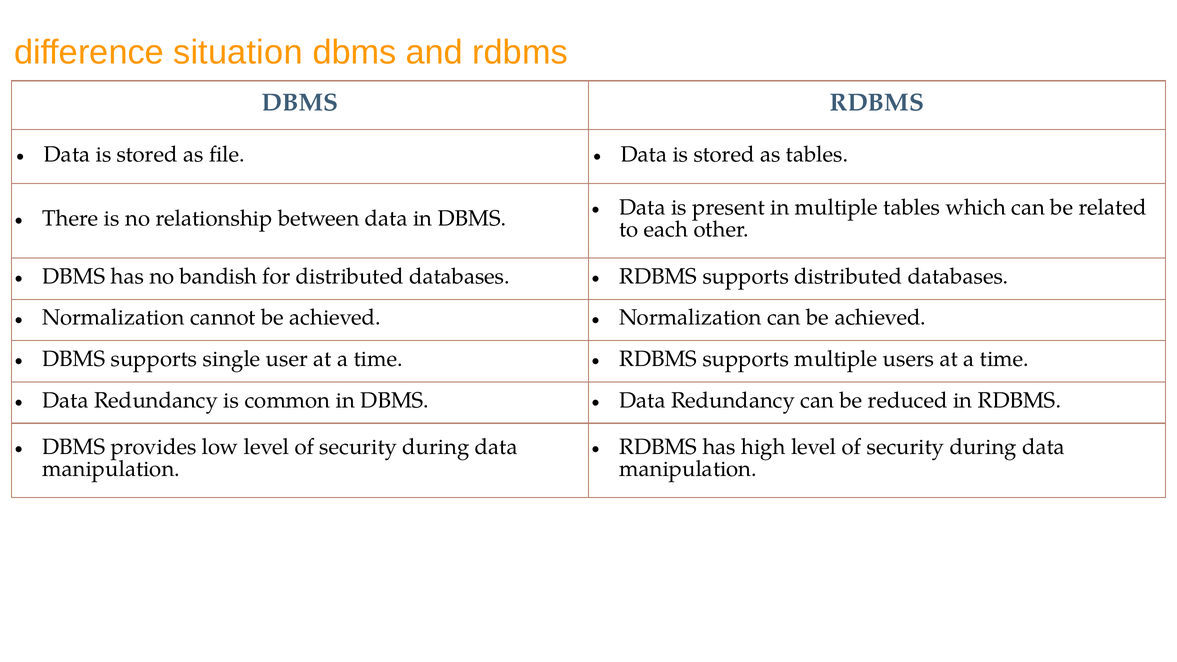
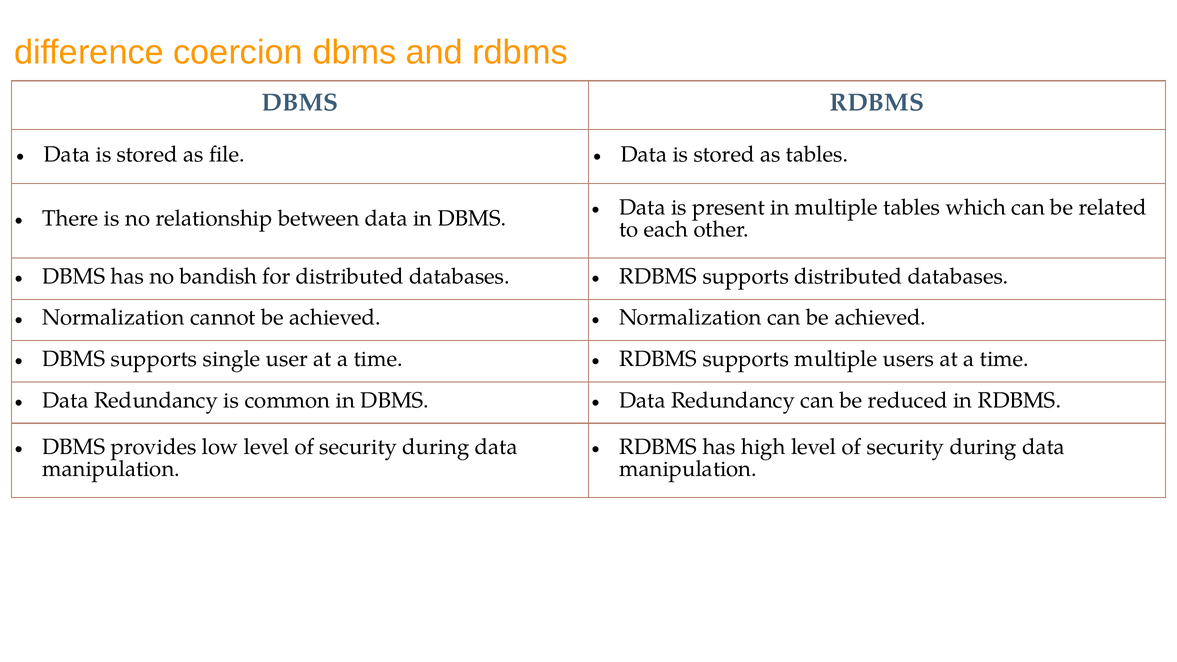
situation: situation -> coercion
